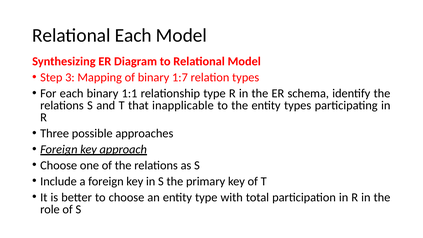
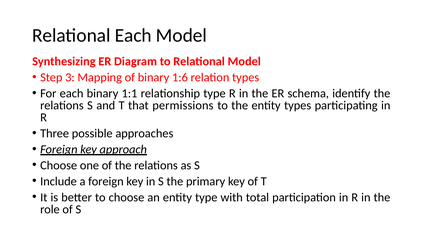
1:7: 1:7 -> 1:6
inapplicable: inapplicable -> permissions
